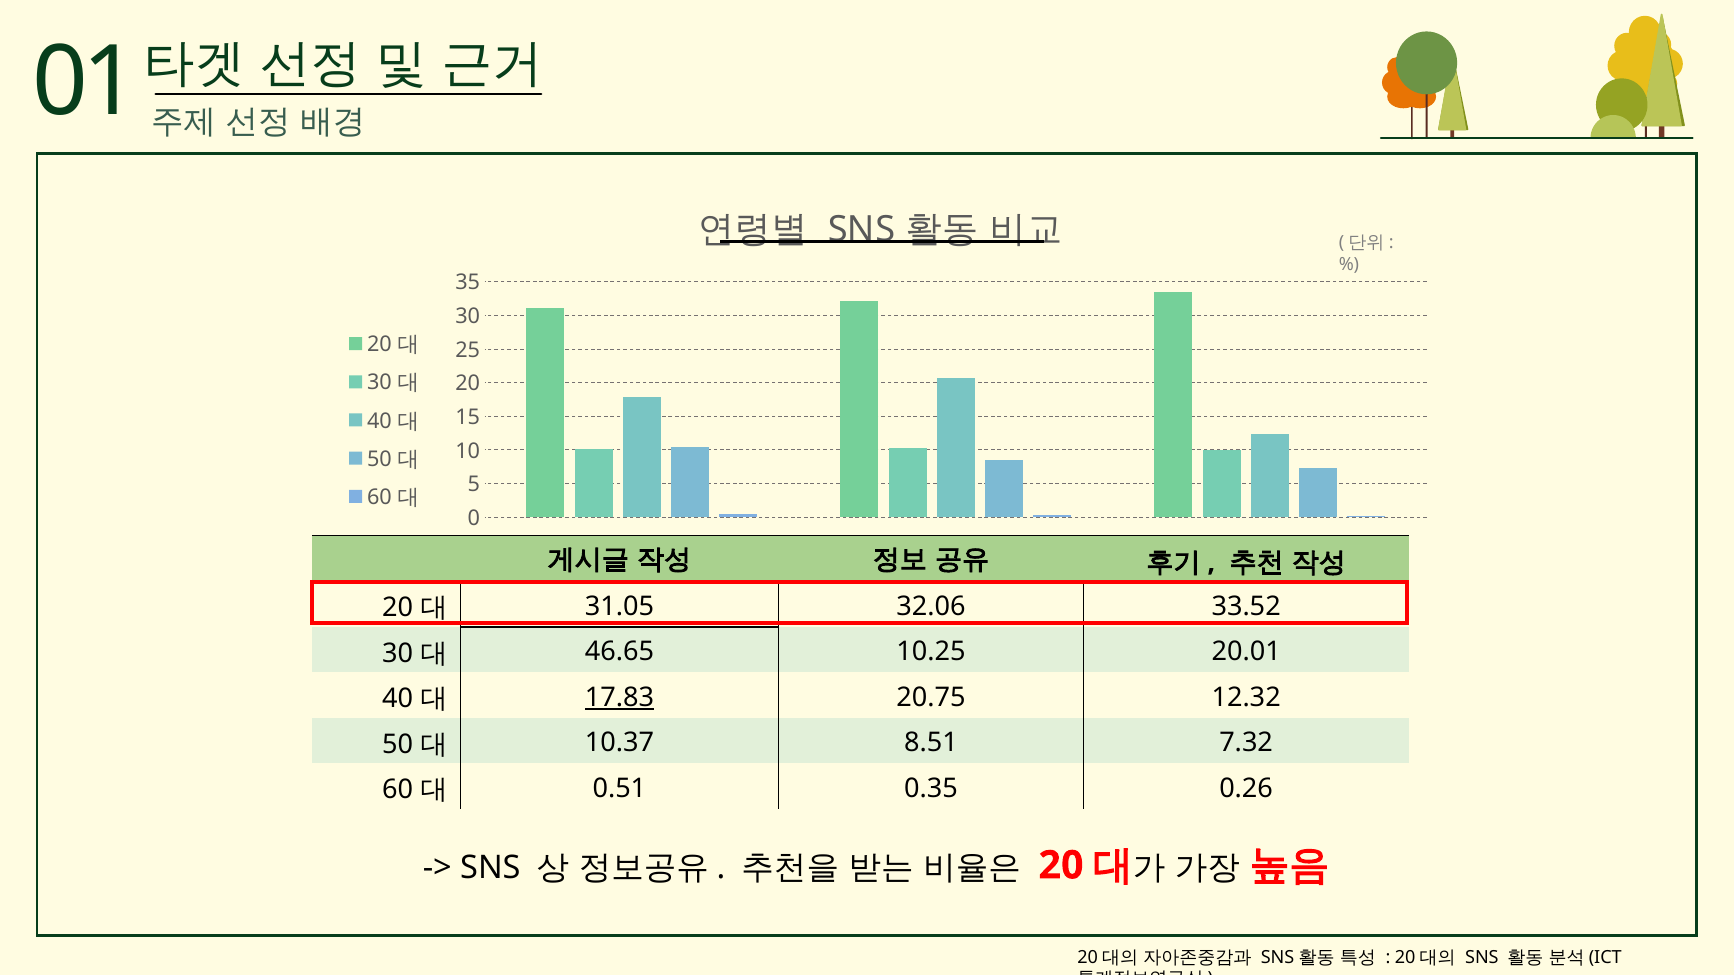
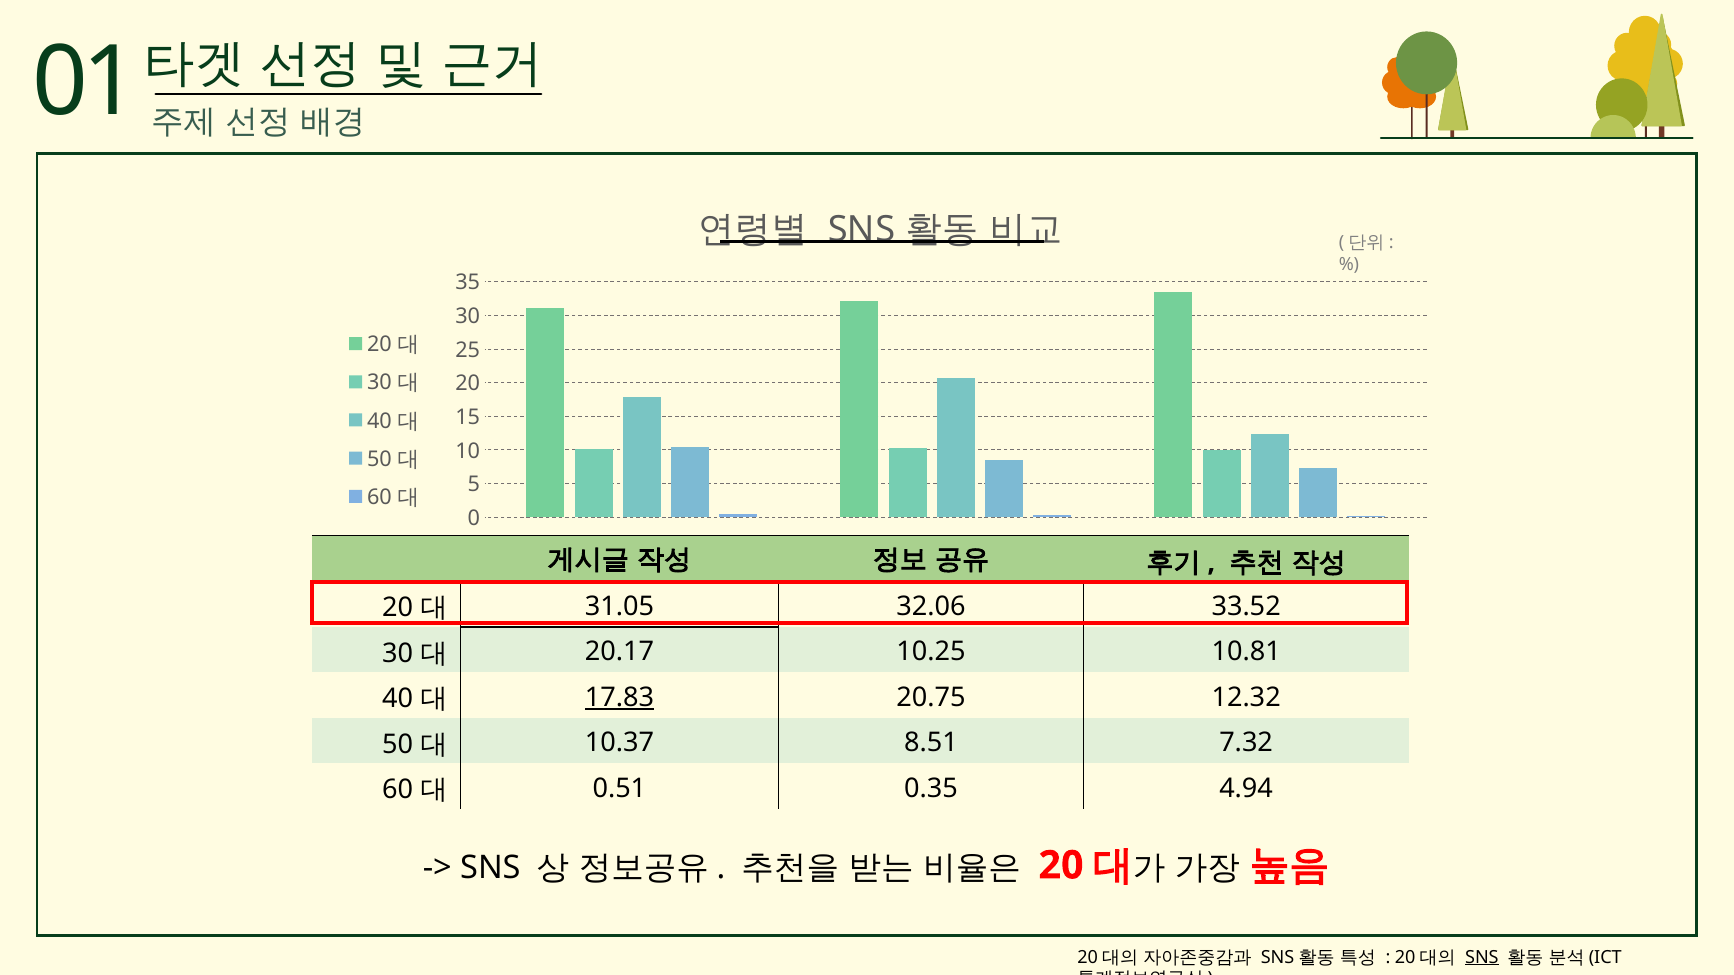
46.65: 46.65 -> 20.17
20.01: 20.01 -> 10.81
0.26: 0.26 -> 4.94
SNS at (1482, 957) underline: none -> present
